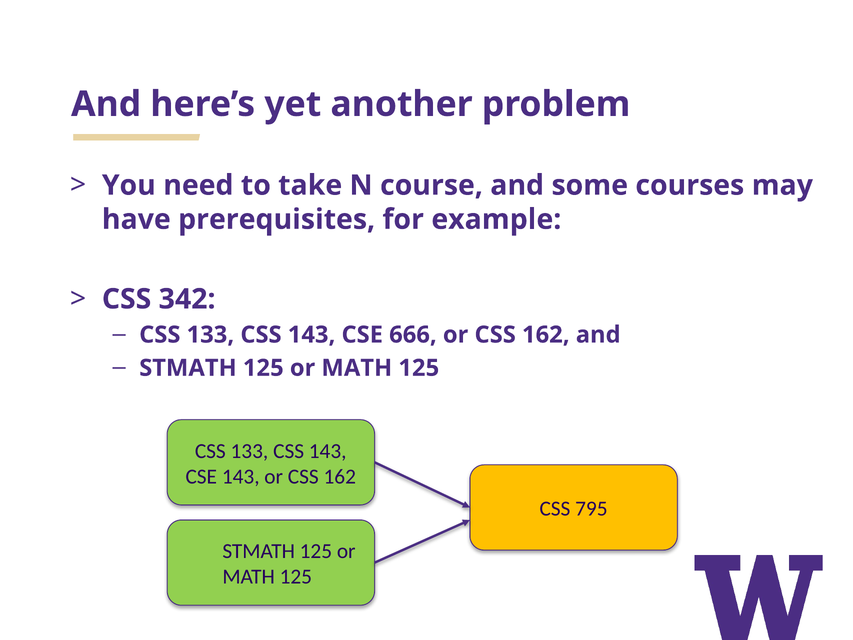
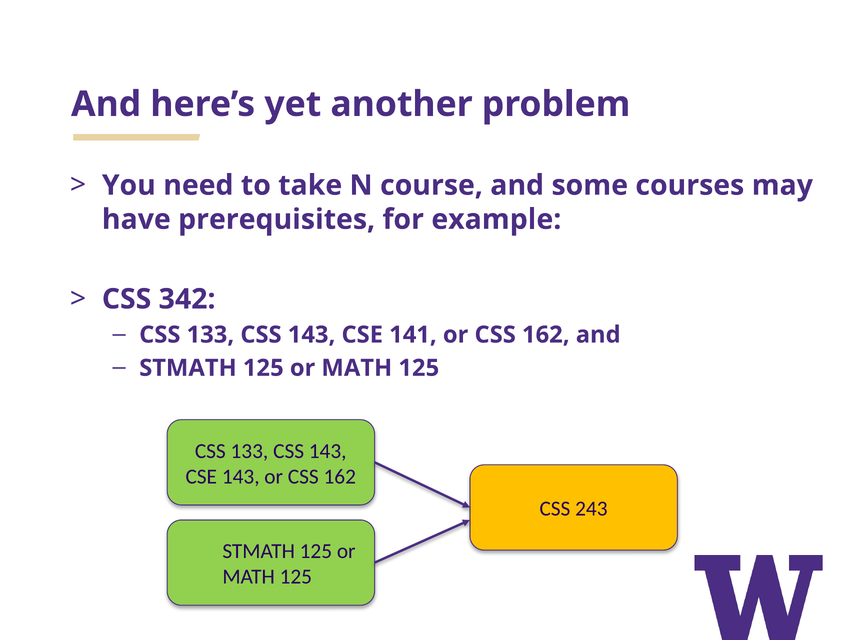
666: 666 -> 141
795: 795 -> 243
